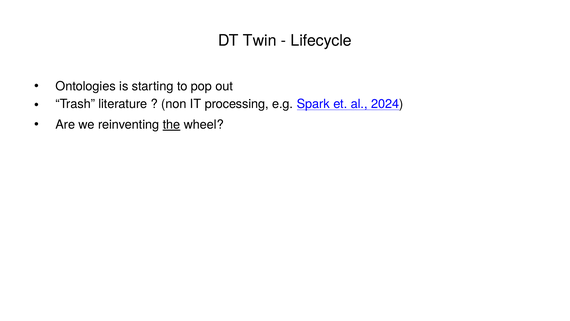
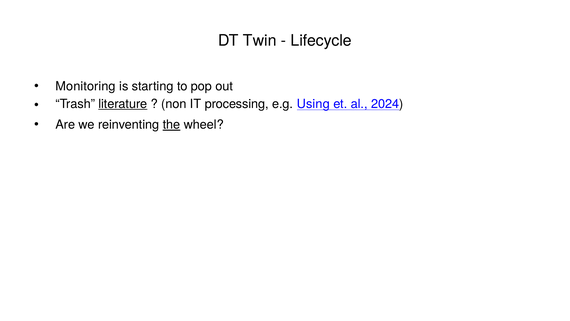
Ontologies: Ontologies -> Monitoring
literature underline: none -> present
Spark: Spark -> Using
